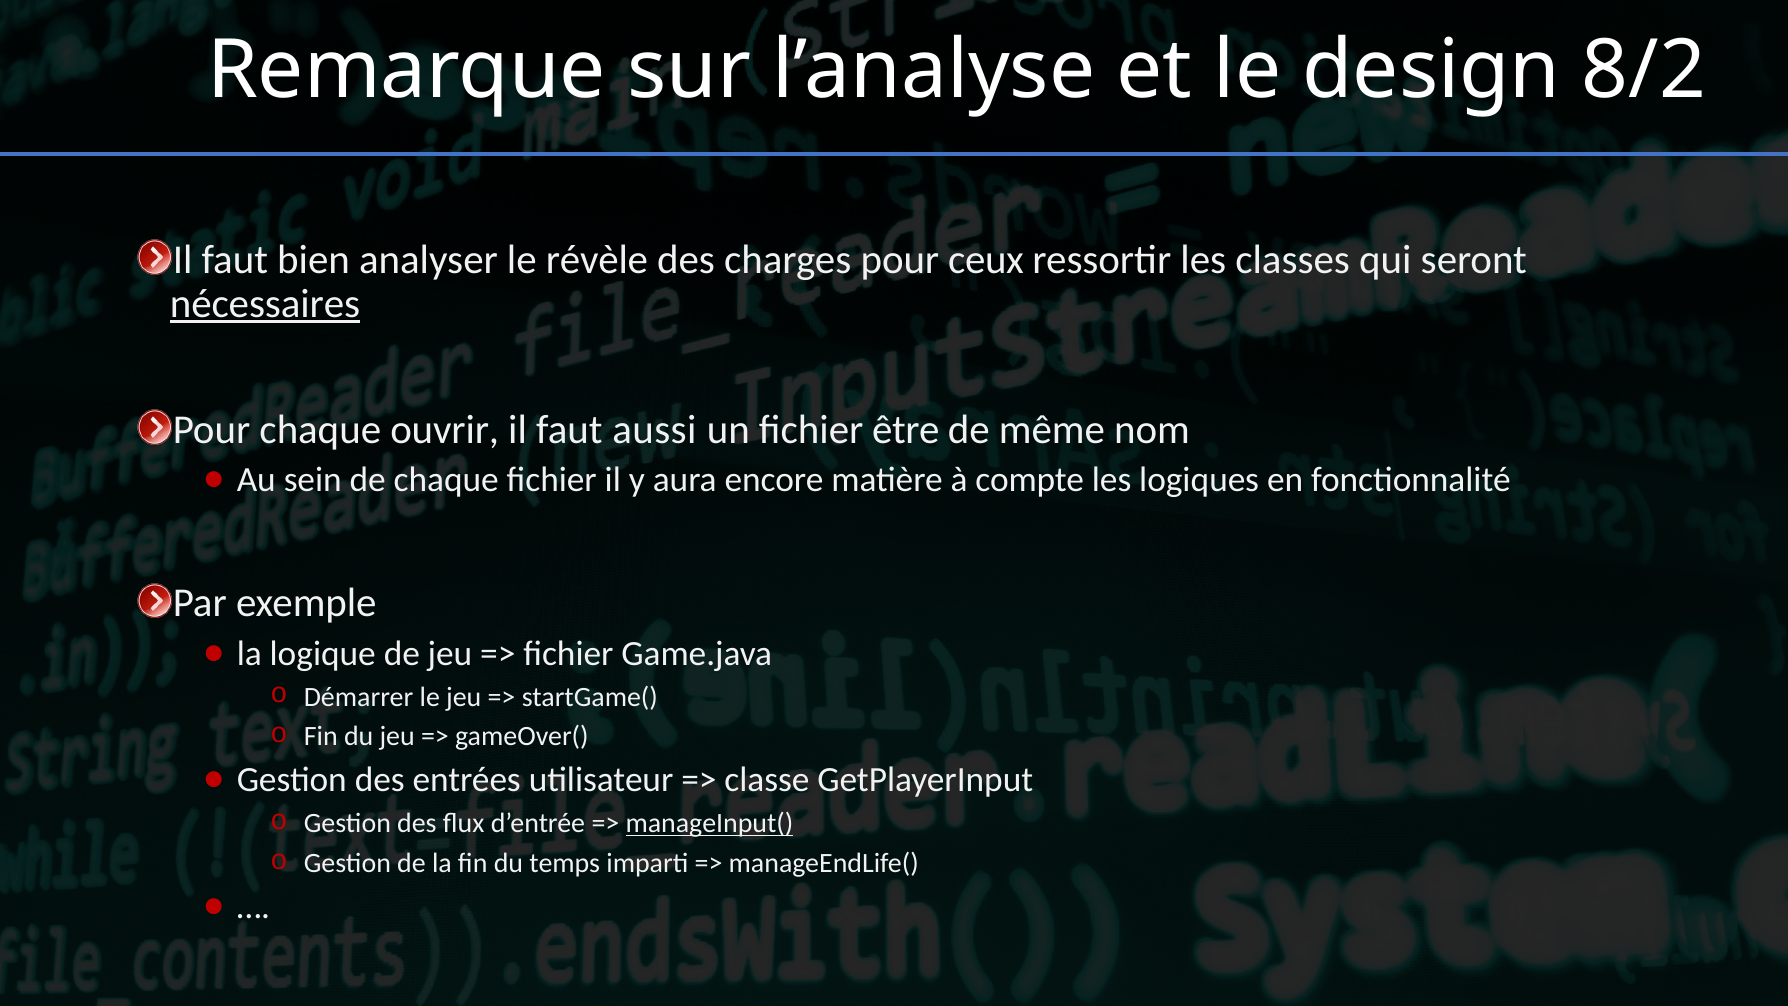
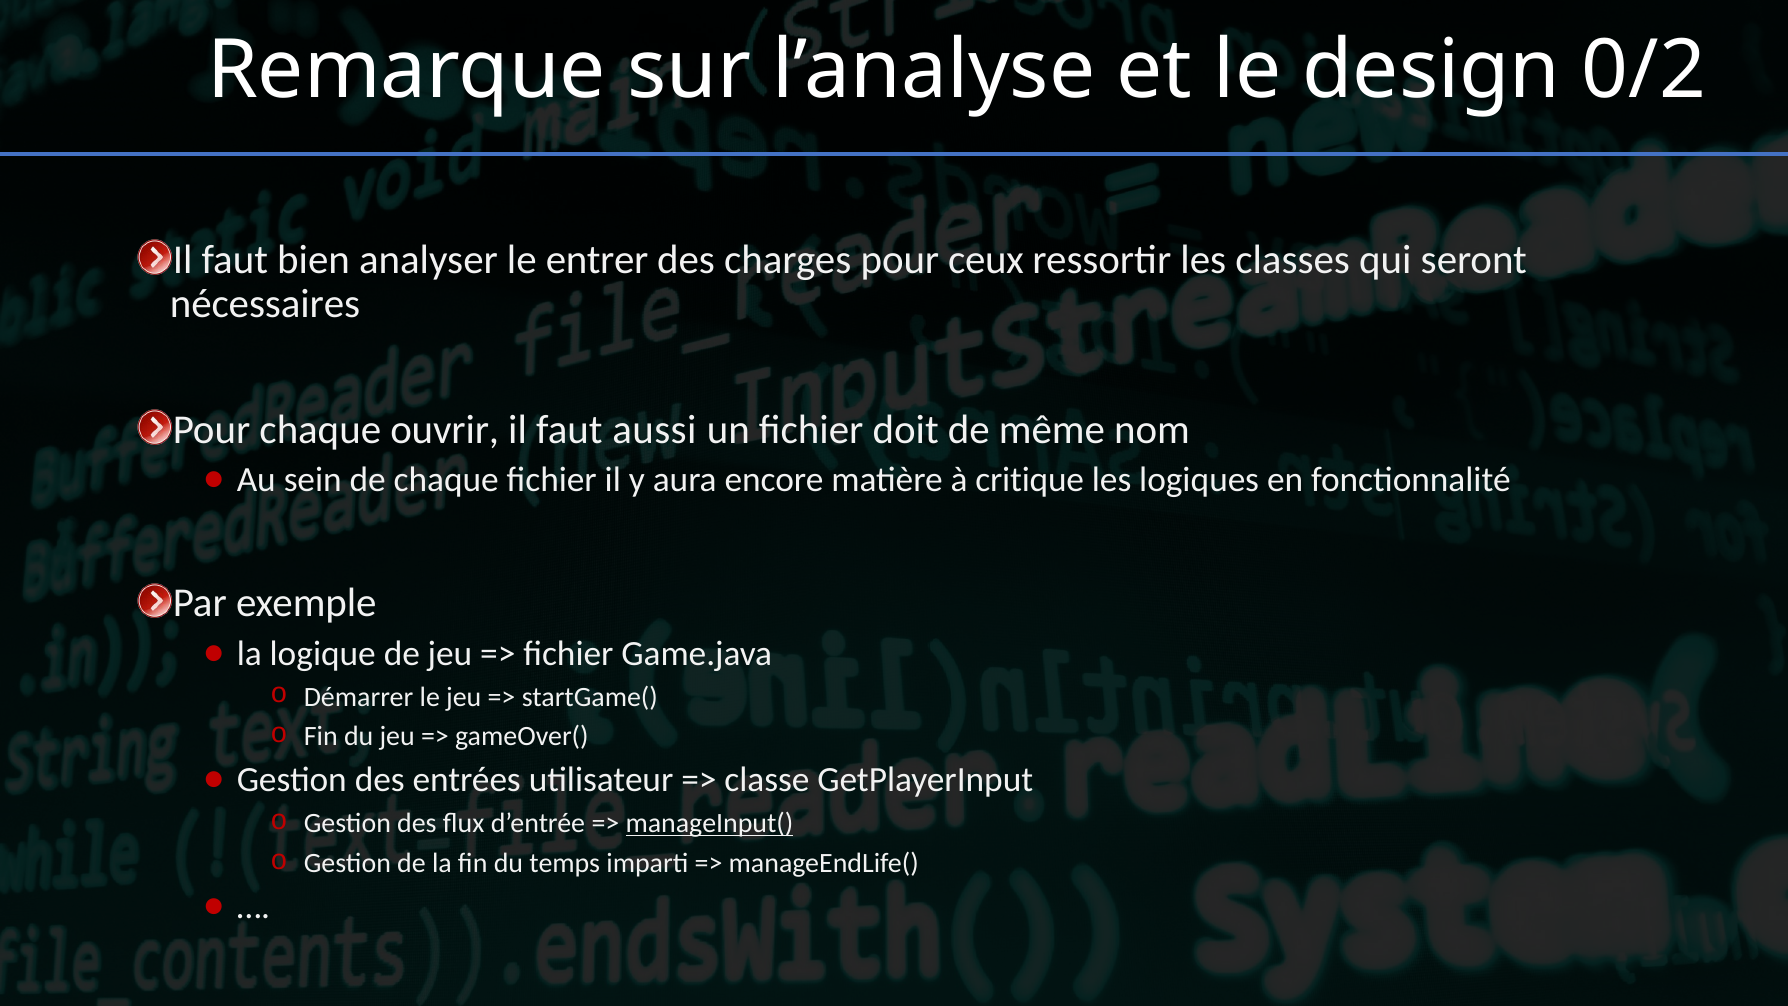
8/2: 8/2 -> 0/2
révèle: révèle -> entrer
nécessaires underline: present -> none
être: être -> doit
compte: compte -> critique
